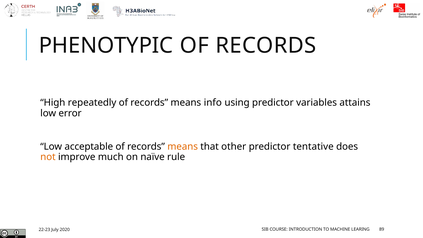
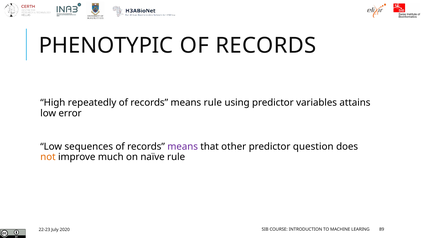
means info: info -> rule
acceptable: acceptable -> sequences
means at (183, 146) colour: orange -> purple
tentative: tentative -> question
